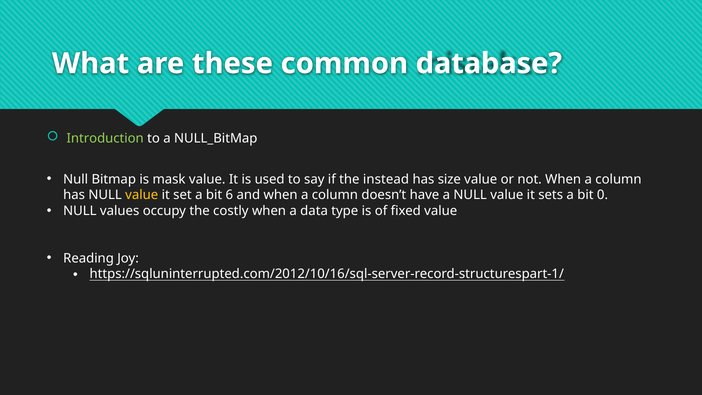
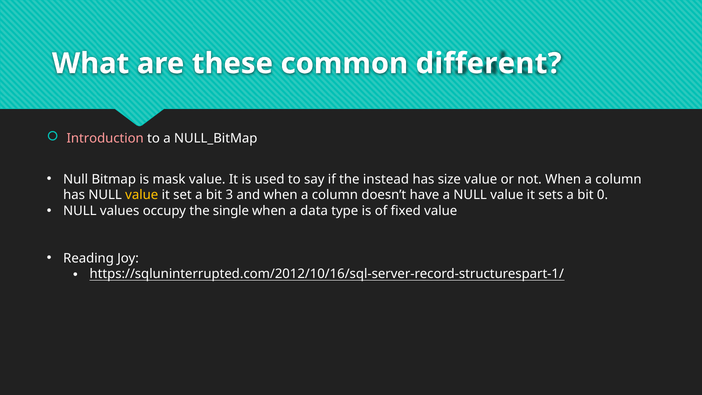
database: database -> different
Introduction colour: light green -> pink
6: 6 -> 3
costly: costly -> single
